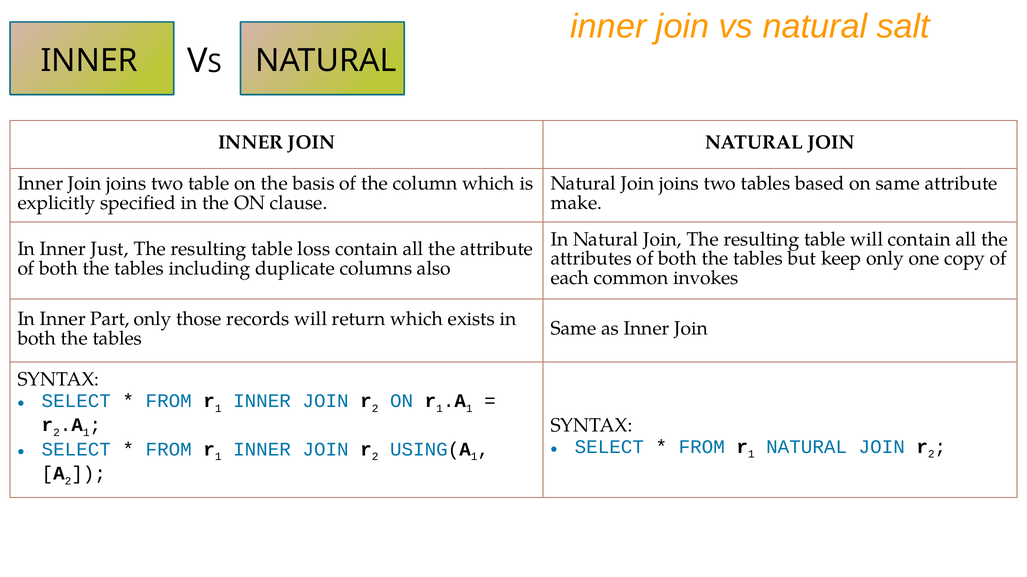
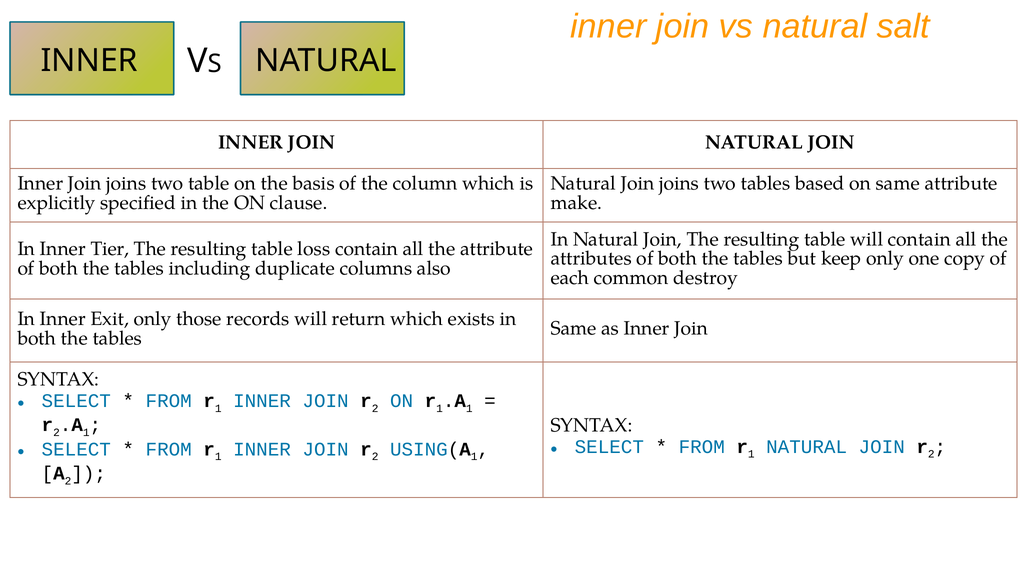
Just: Just -> Tier
invokes: invokes -> destroy
Part: Part -> Exit
